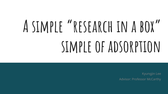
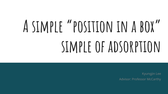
research: research -> position
